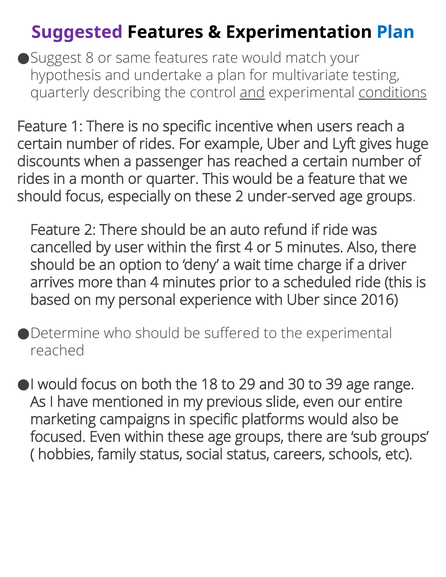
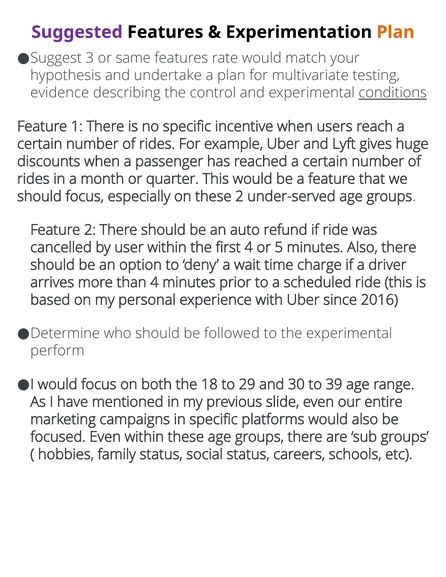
Plan at (396, 32) colour: blue -> orange
8: 8 -> 3
quarterly: quarterly -> evidence
and at (252, 93) underline: present -> none
suffered: suffered -> followed
reached at (57, 351): reached -> perform
